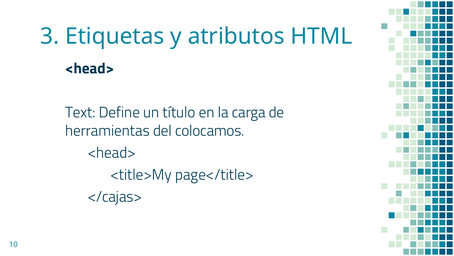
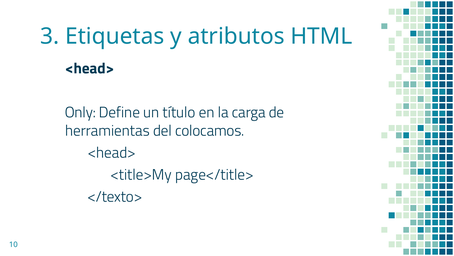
Text: Text -> Only
</cajas>: </cajas> -> </texto>
